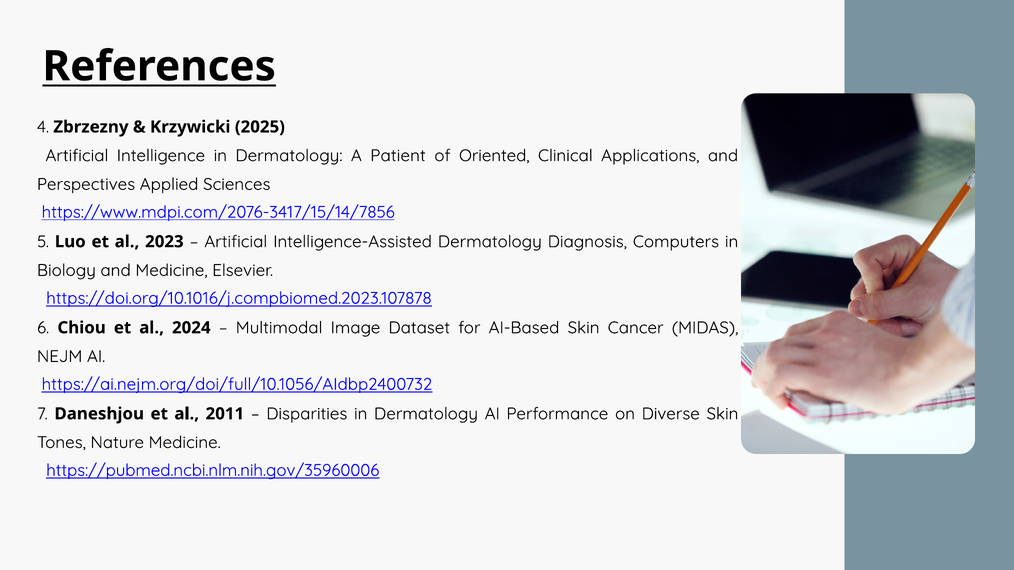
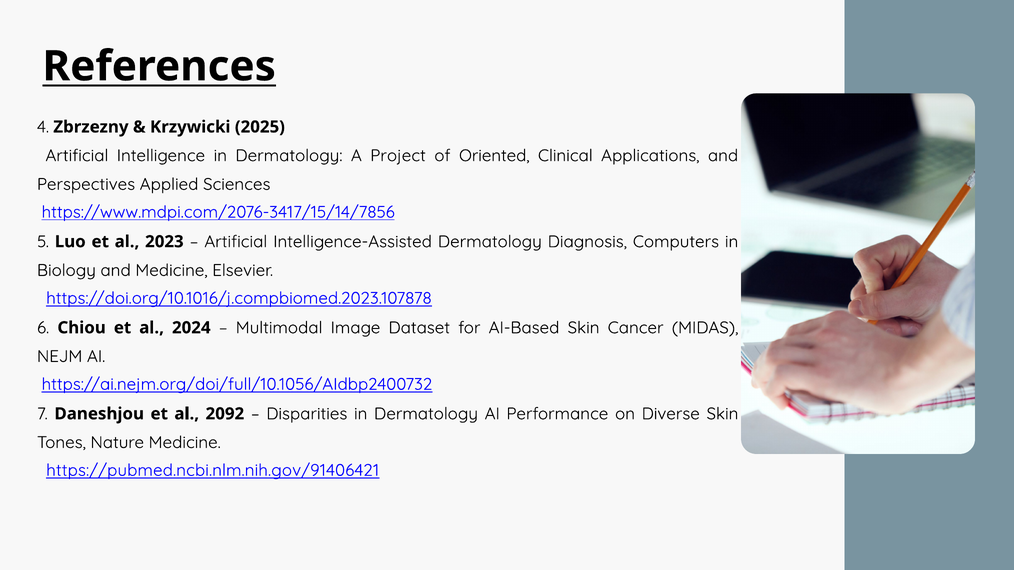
Patient: Patient -> Project
2011: 2011 -> 2092
https://pubmed.ncbi.nlm.nih.gov/35960006: https://pubmed.ncbi.nlm.nih.gov/35960006 -> https://pubmed.ncbi.nlm.nih.gov/91406421
